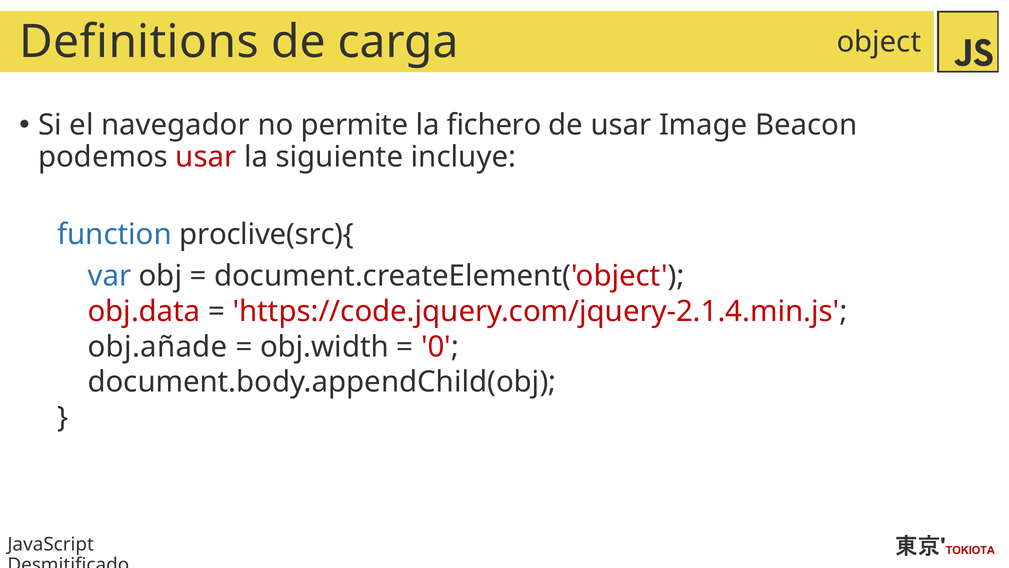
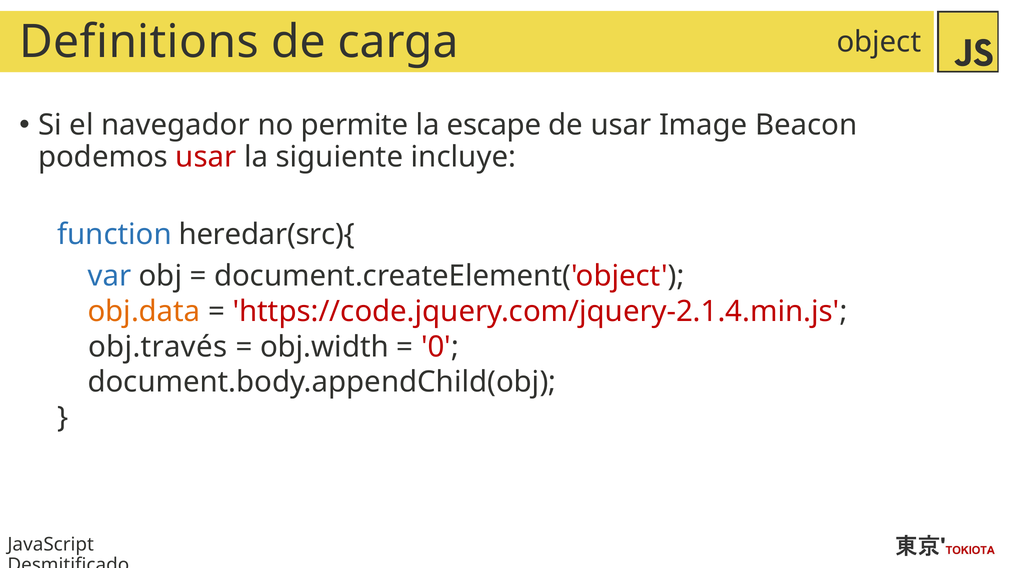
fichero: fichero -> escape
proclive(src){: proclive(src){ -> heredar(src){
obj.data colour: red -> orange
obj.añade: obj.añade -> obj.través
